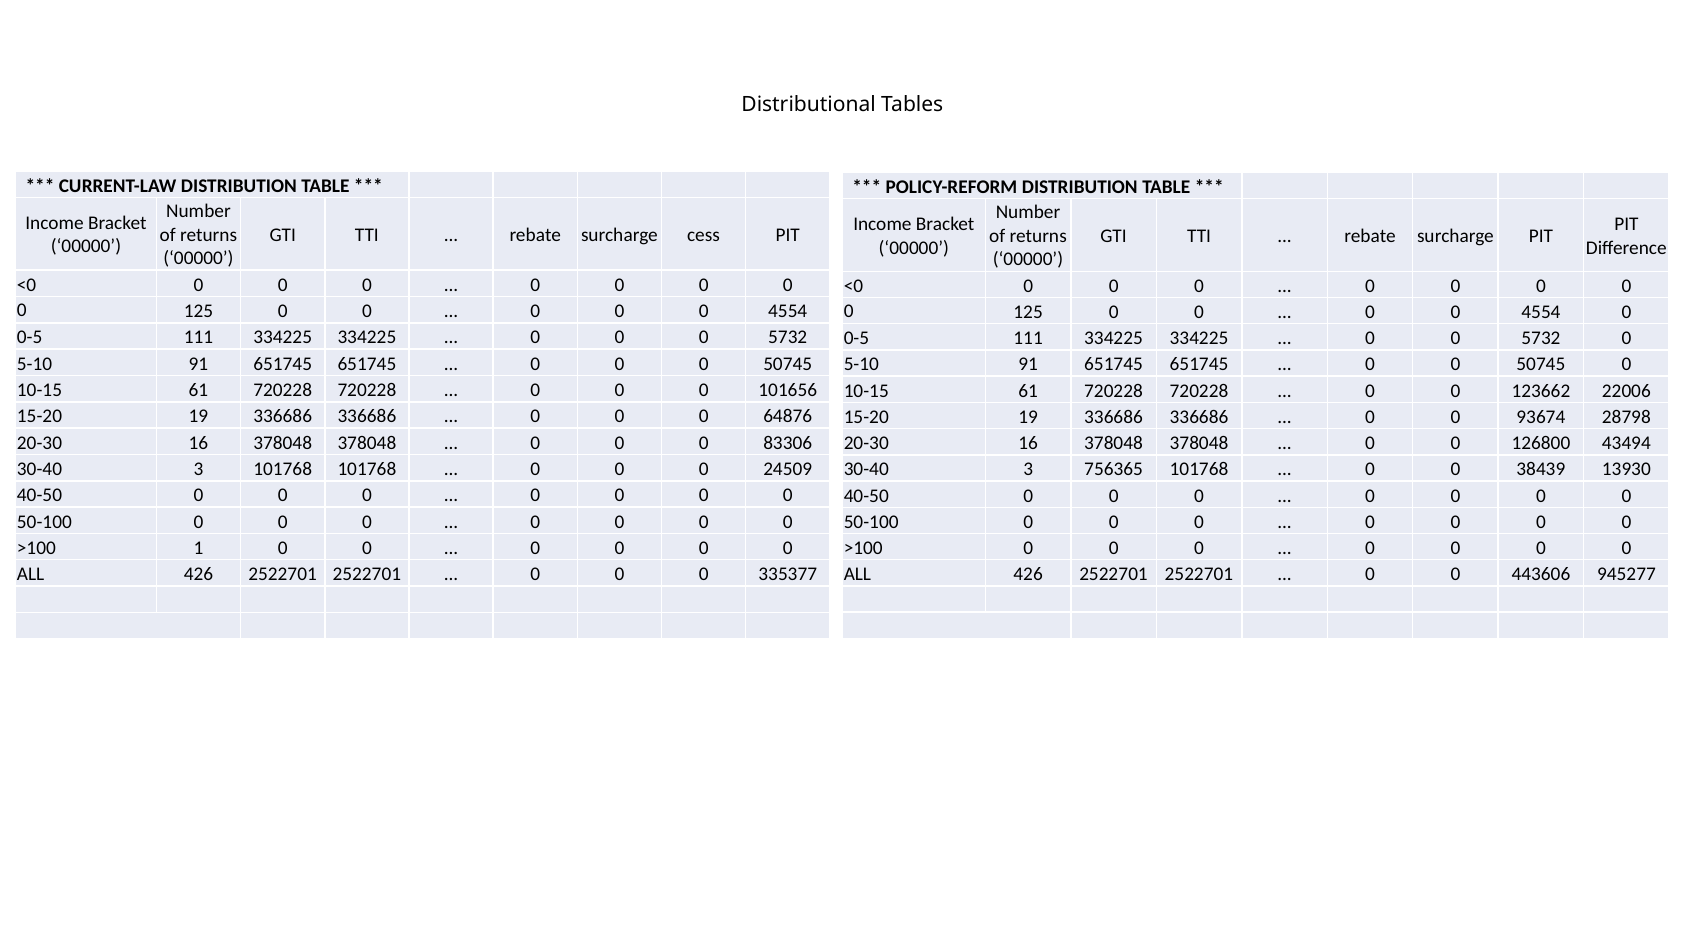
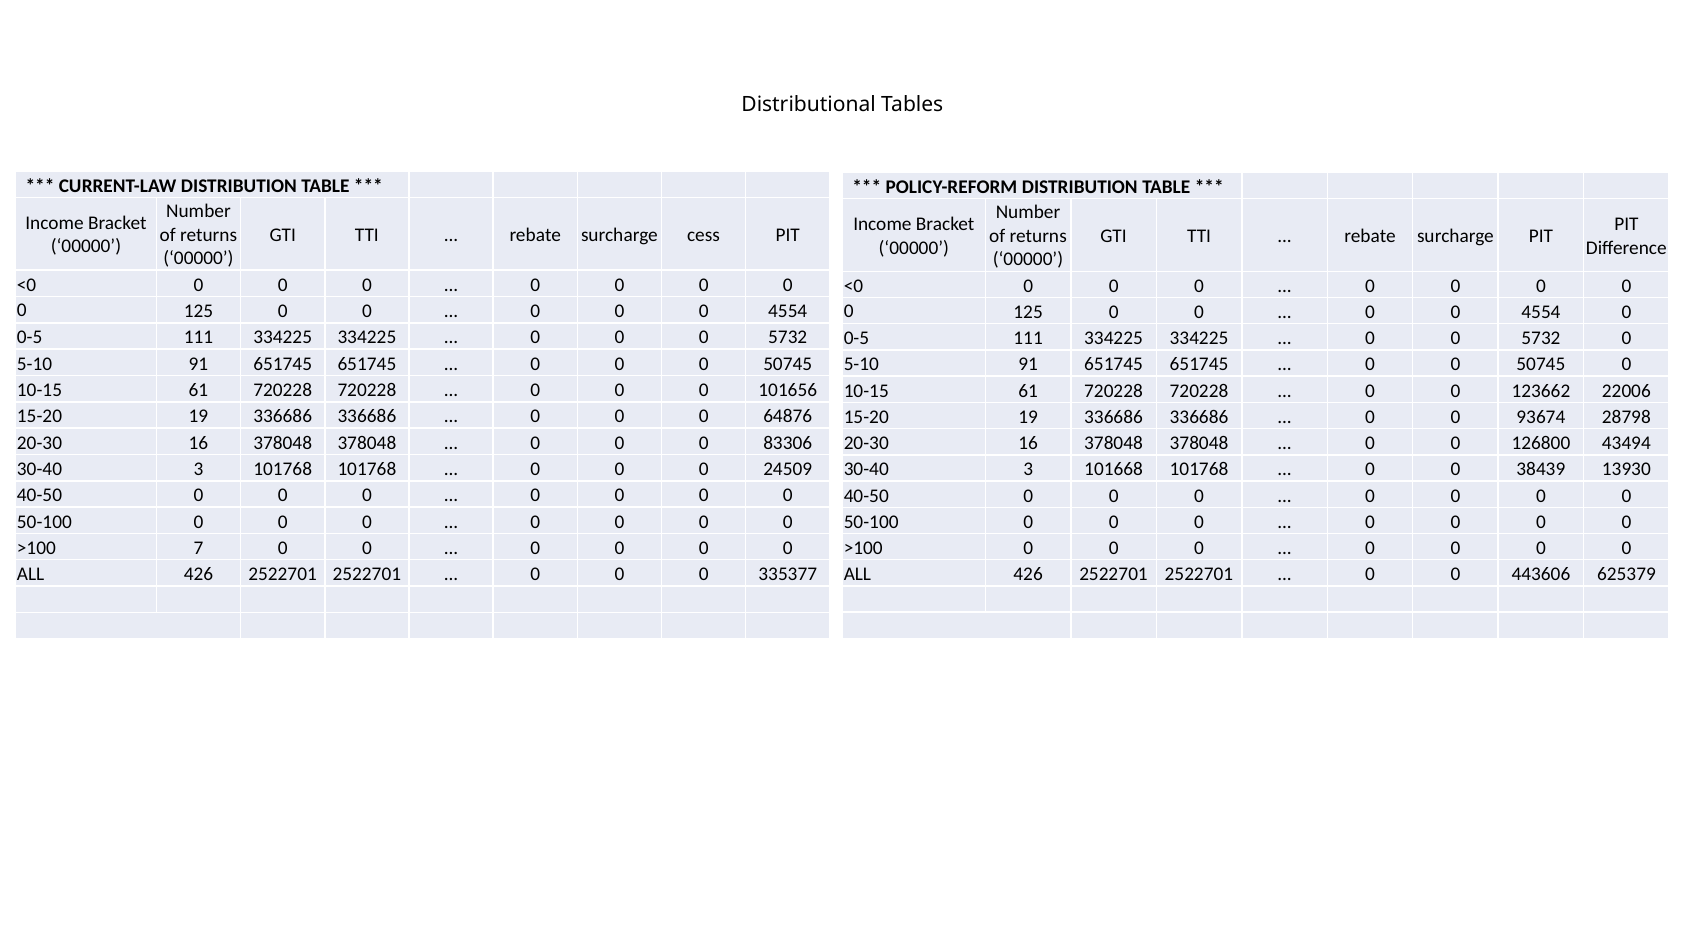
756365: 756365 -> 101668
1: 1 -> 7
945277: 945277 -> 625379
